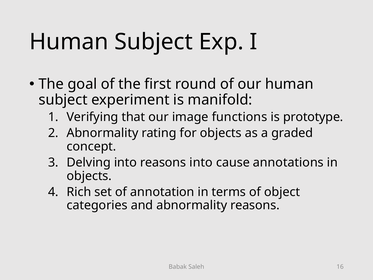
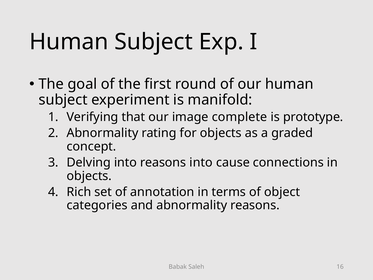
functions: functions -> complete
annotations: annotations -> connections
